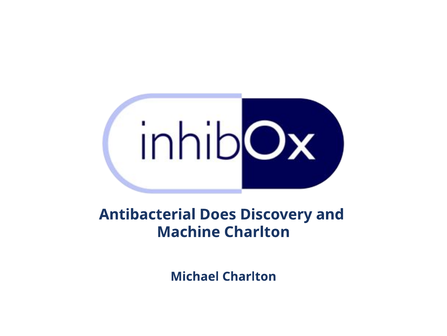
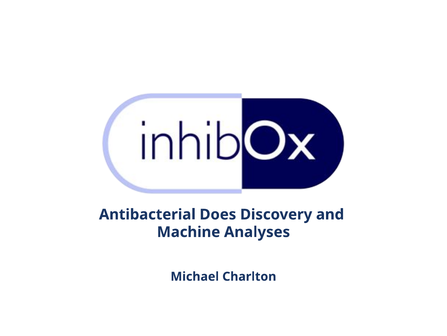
Machine Charlton: Charlton -> Analyses
